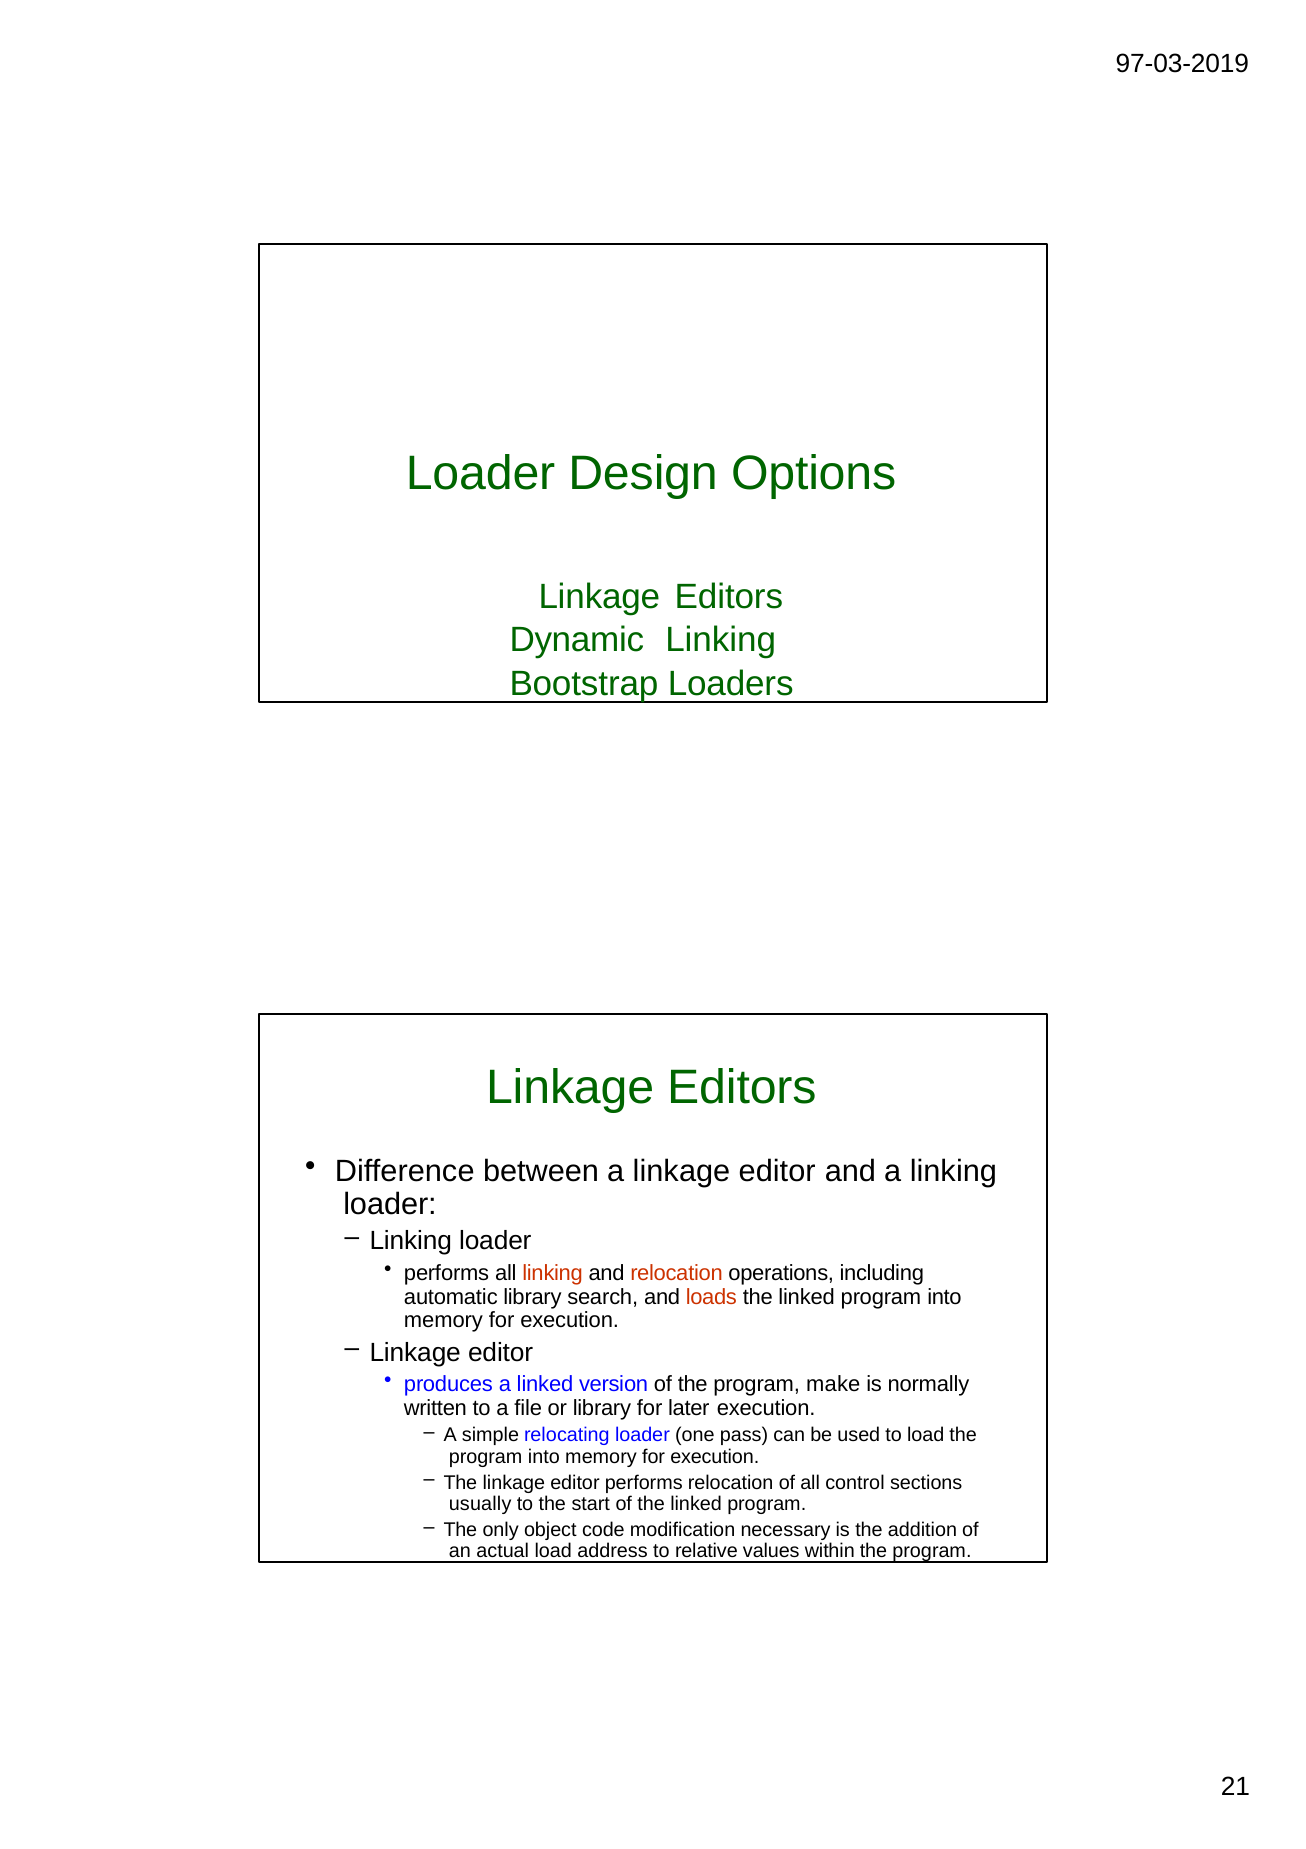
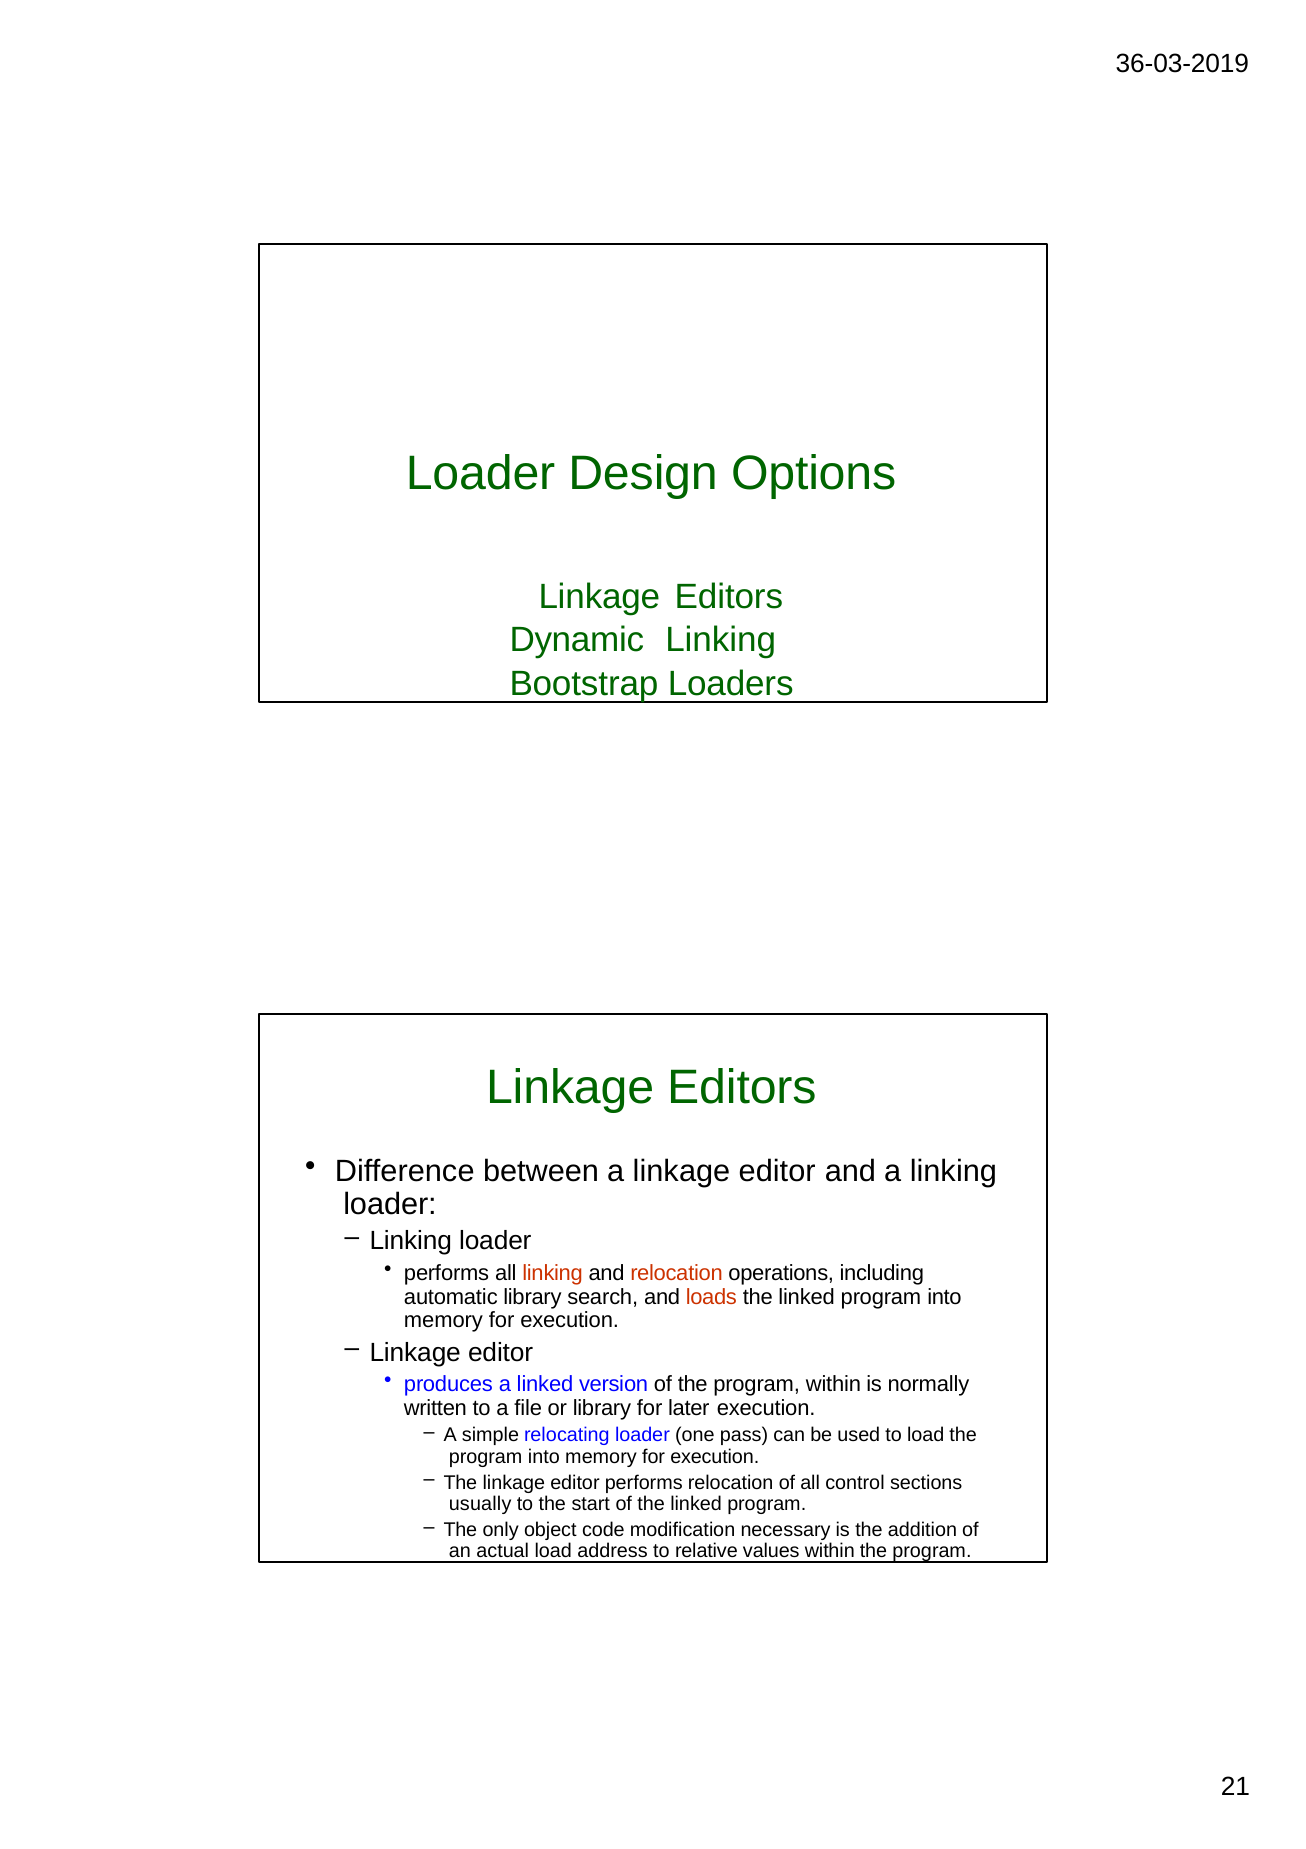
97-03-2019: 97-03-2019 -> 36-03-2019
program make: make -> within
